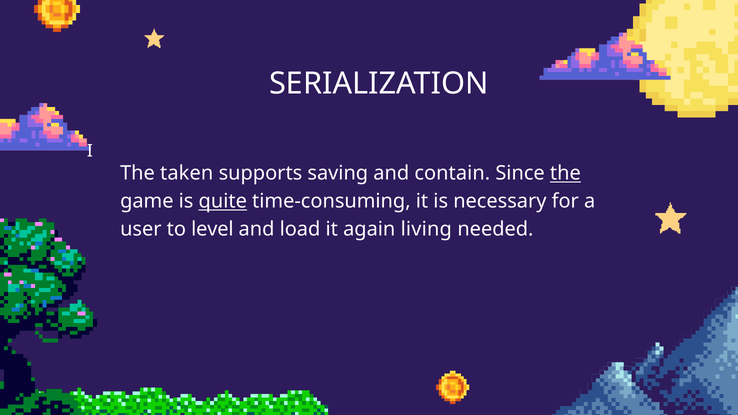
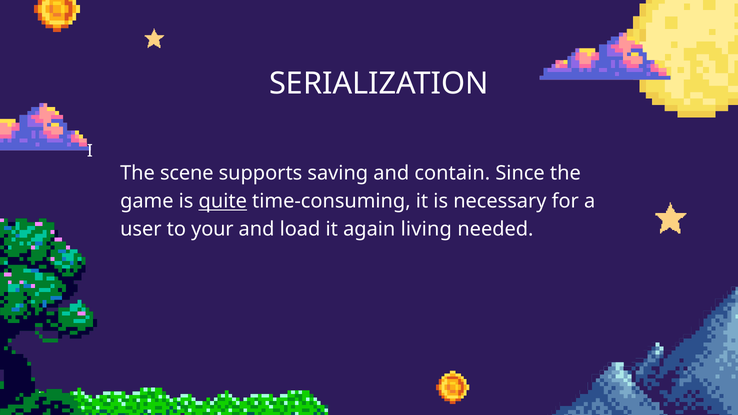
taken: taken -> scene
the at (565, 173) underline: present -> none
level: level -> your
